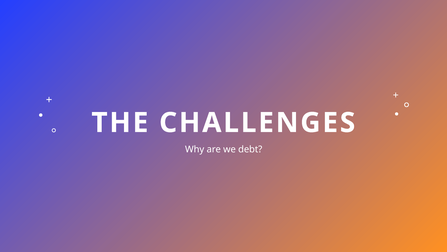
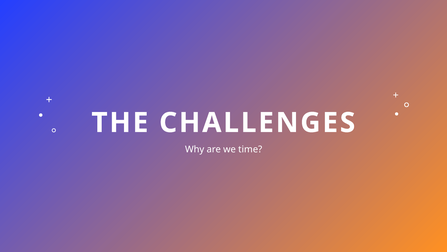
debt: debt -> time
